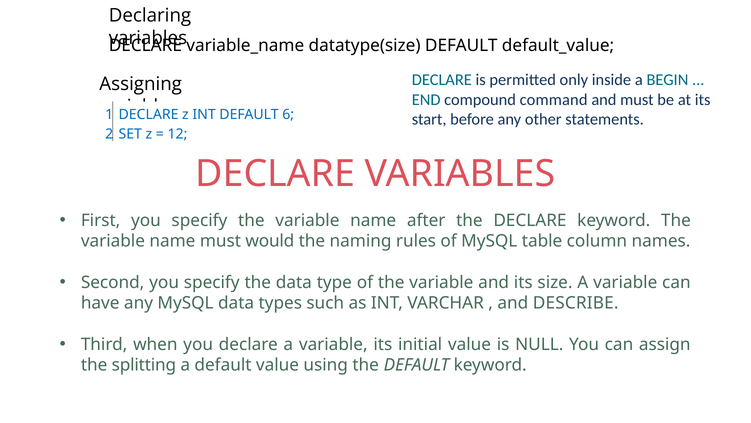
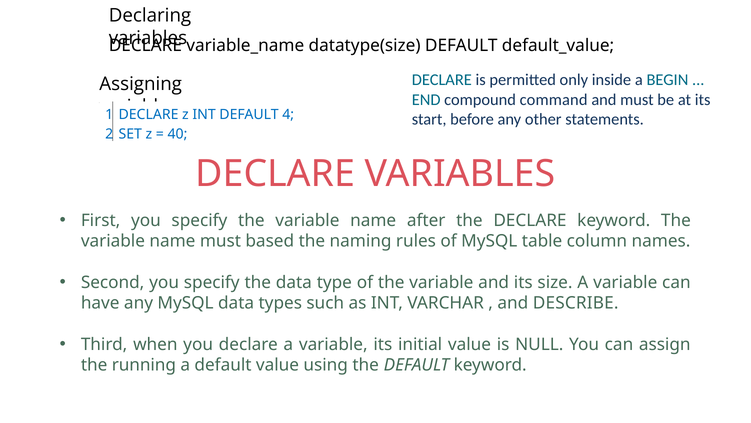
6: 6 -> 4
12: 12 -> 40
would: would -> based
splitting: splitting -> running
